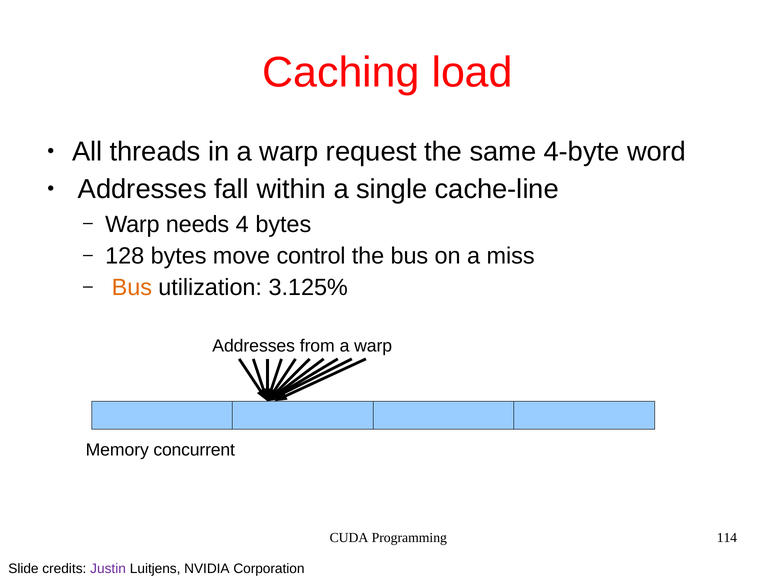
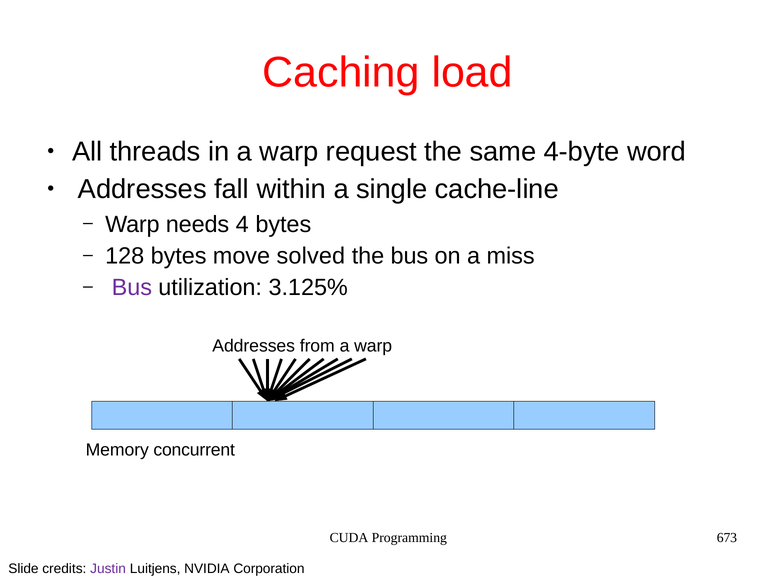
control: control -> solved
Bus at (132, 288) colour: orange -> purple
114: 114 -> 673
